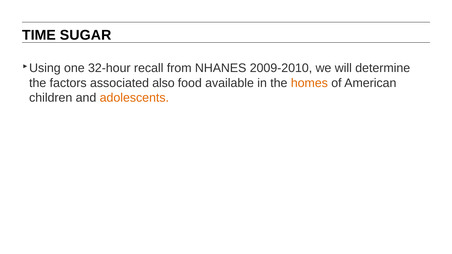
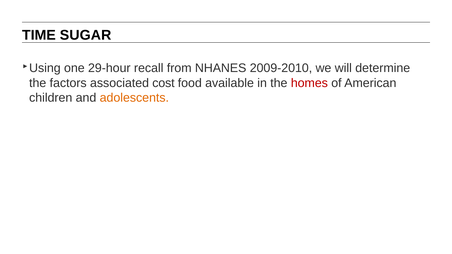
32-hour: 32-hour -> 29-hour
also: also -> cost
homes colour: orange -> red
